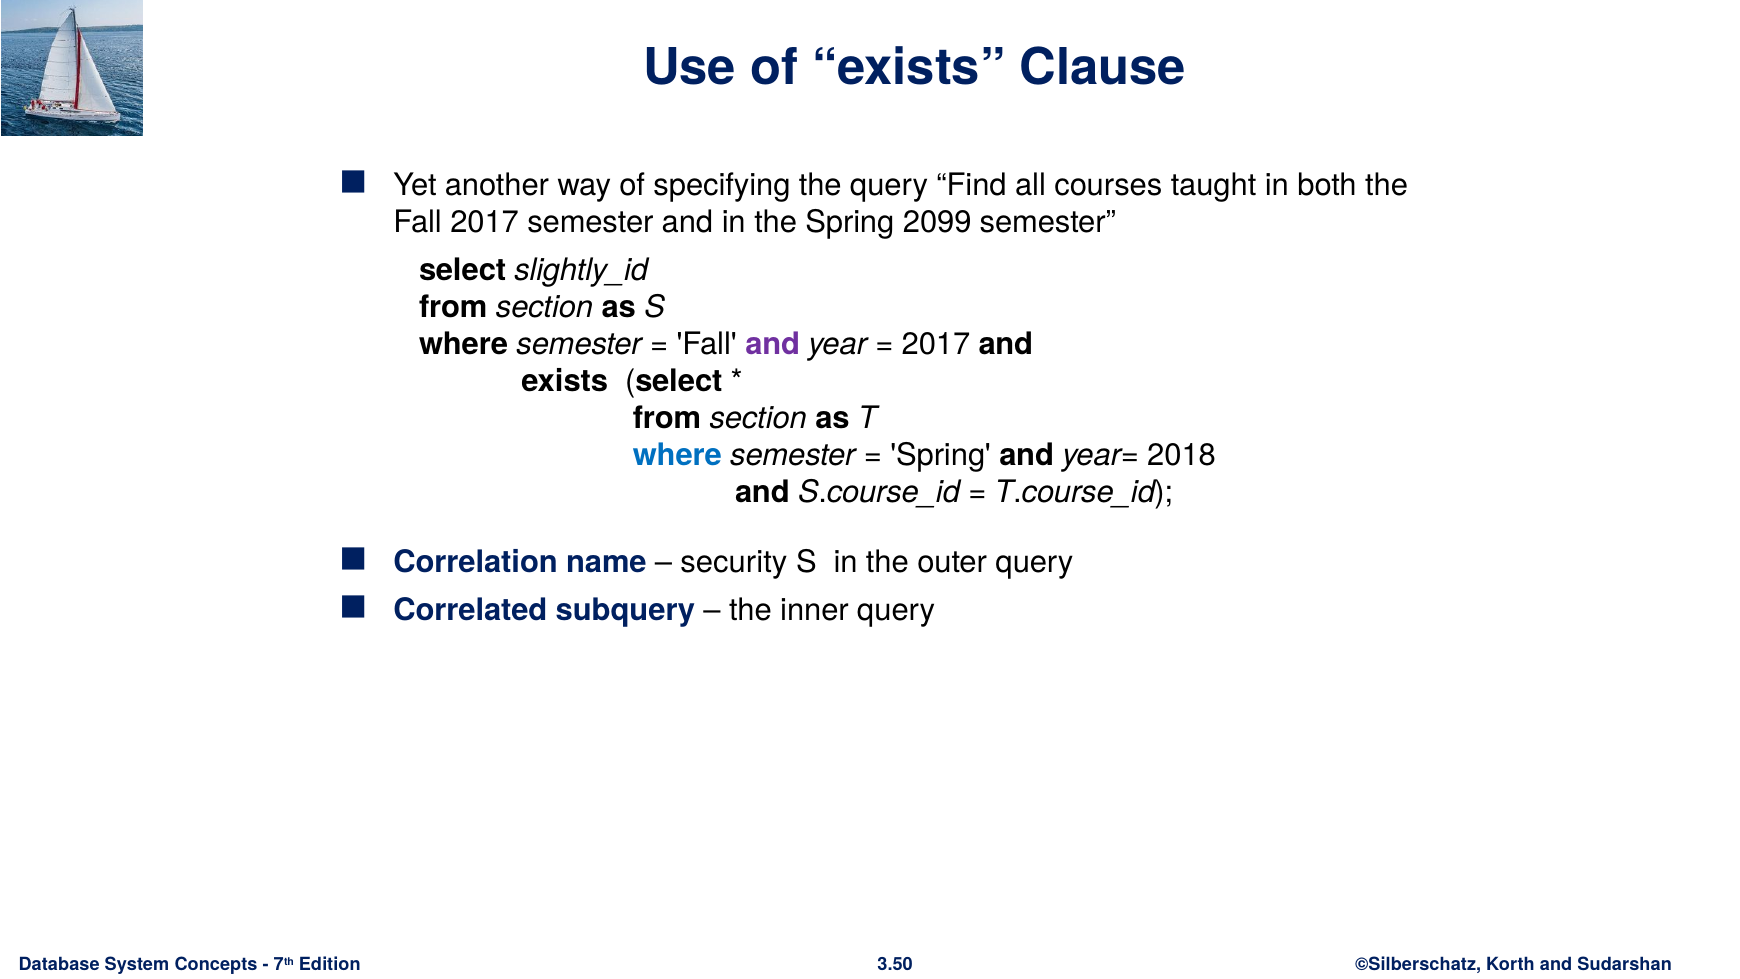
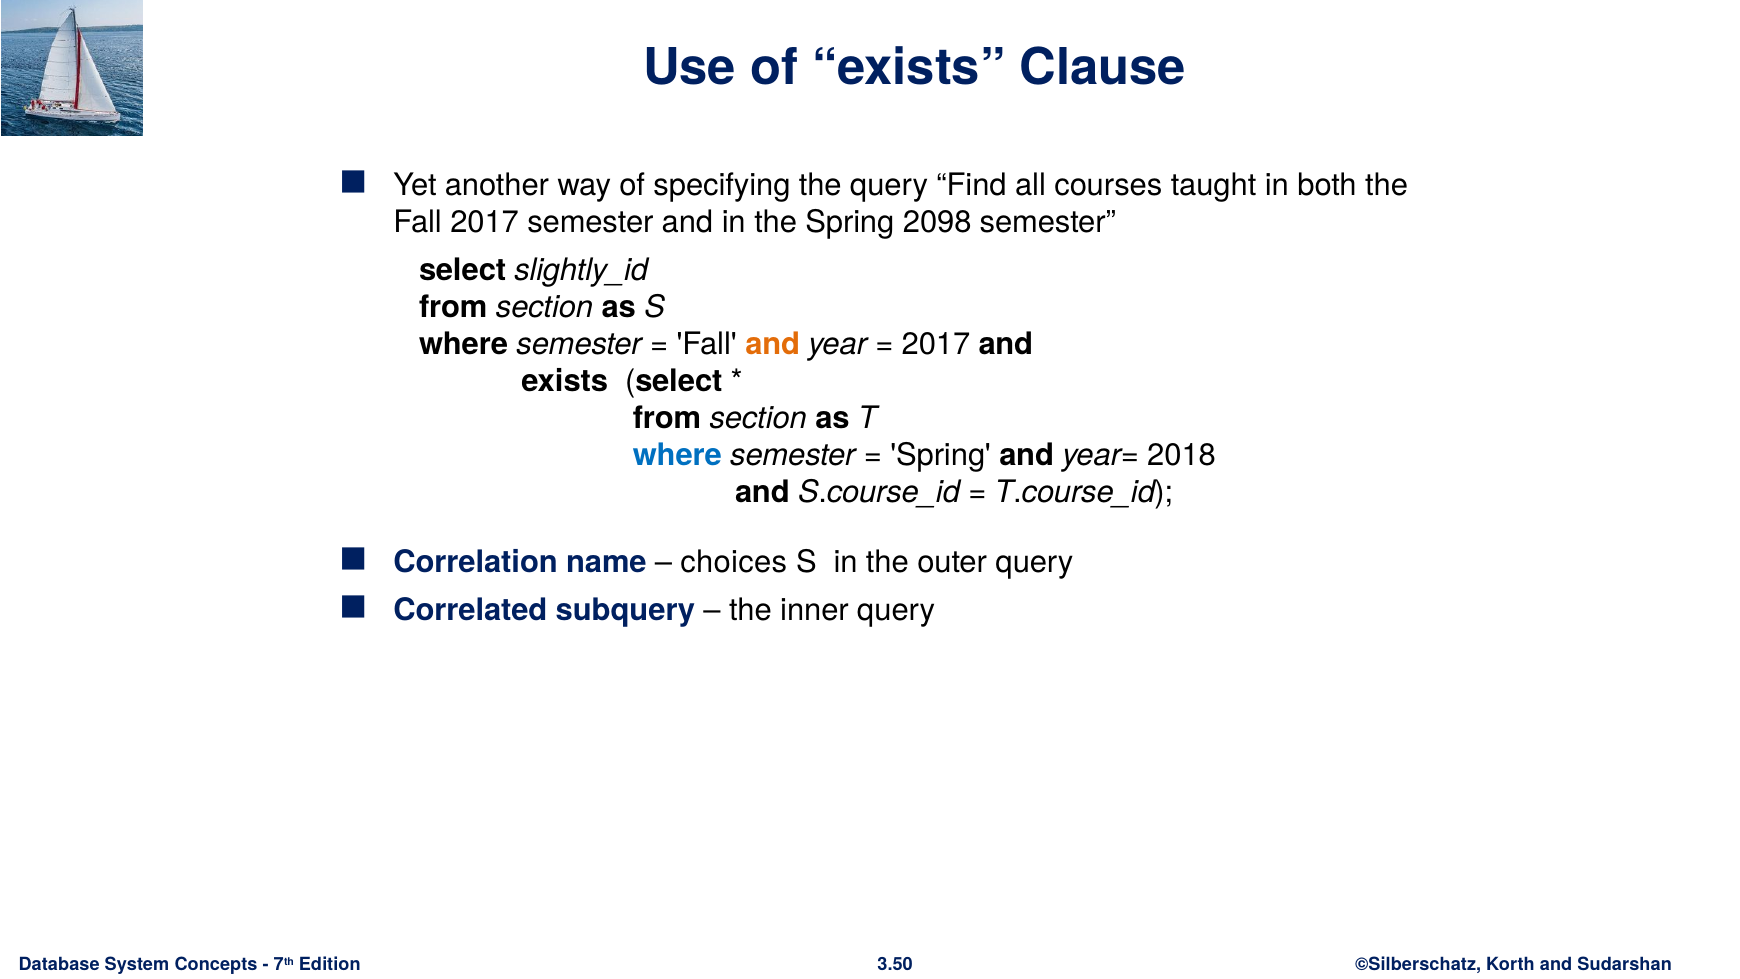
2099: 2099 -> 2098
and at (773, 344) colour: purple -> orange
security: security -> choices
